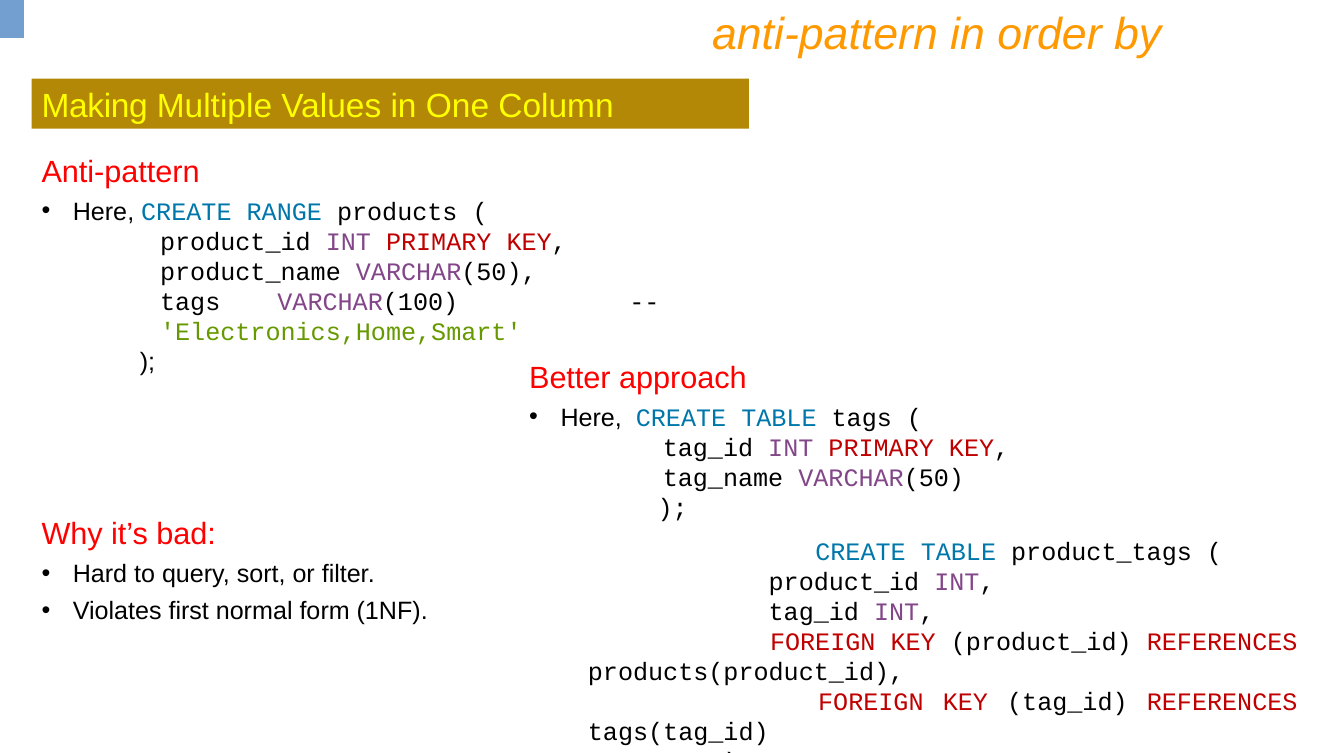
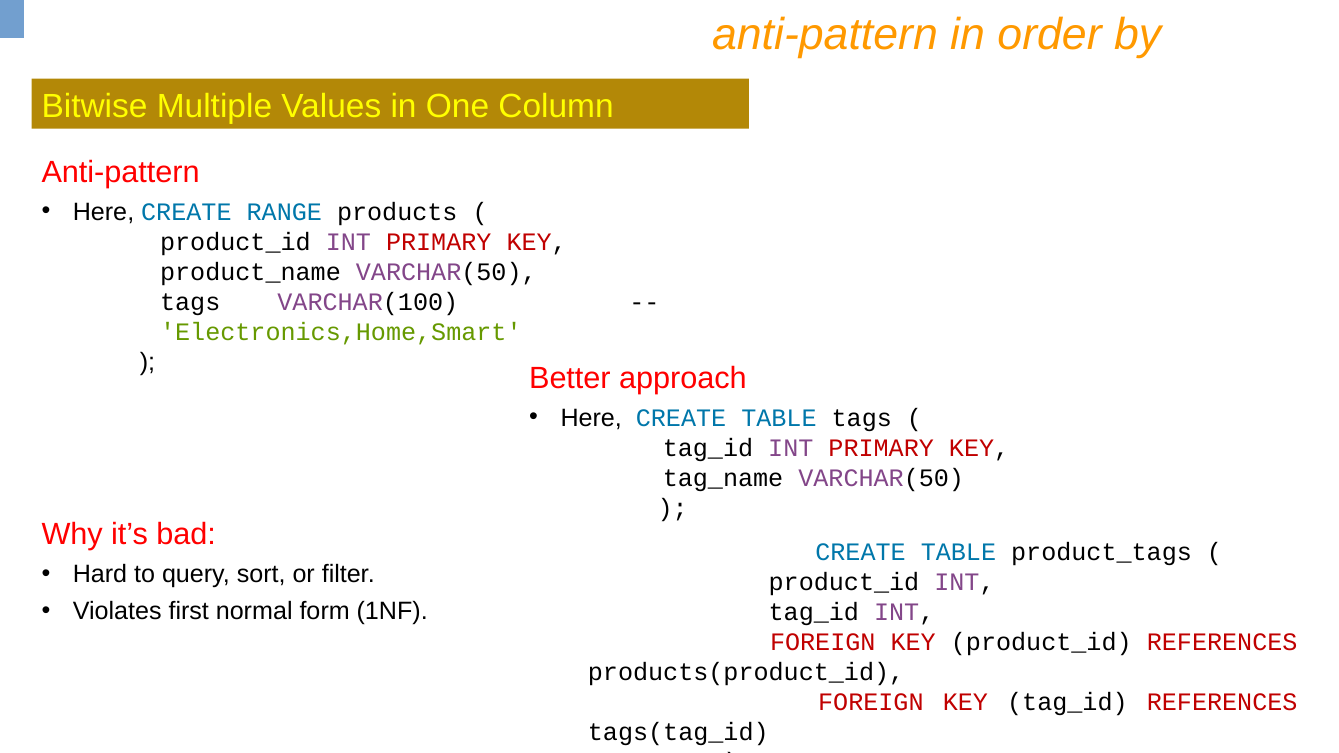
Making: Making -> Bitwise
